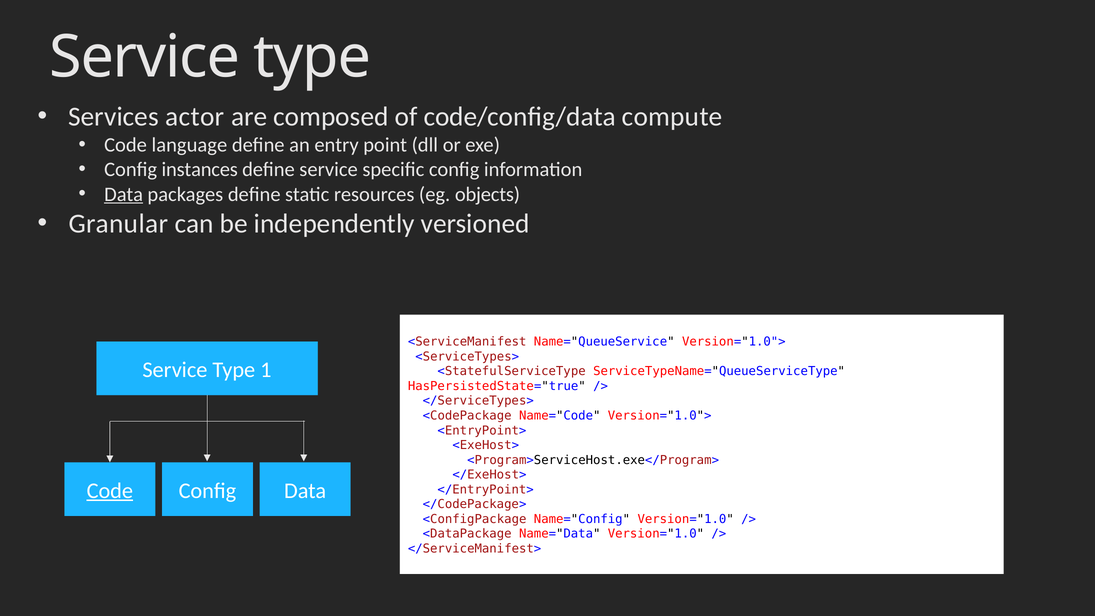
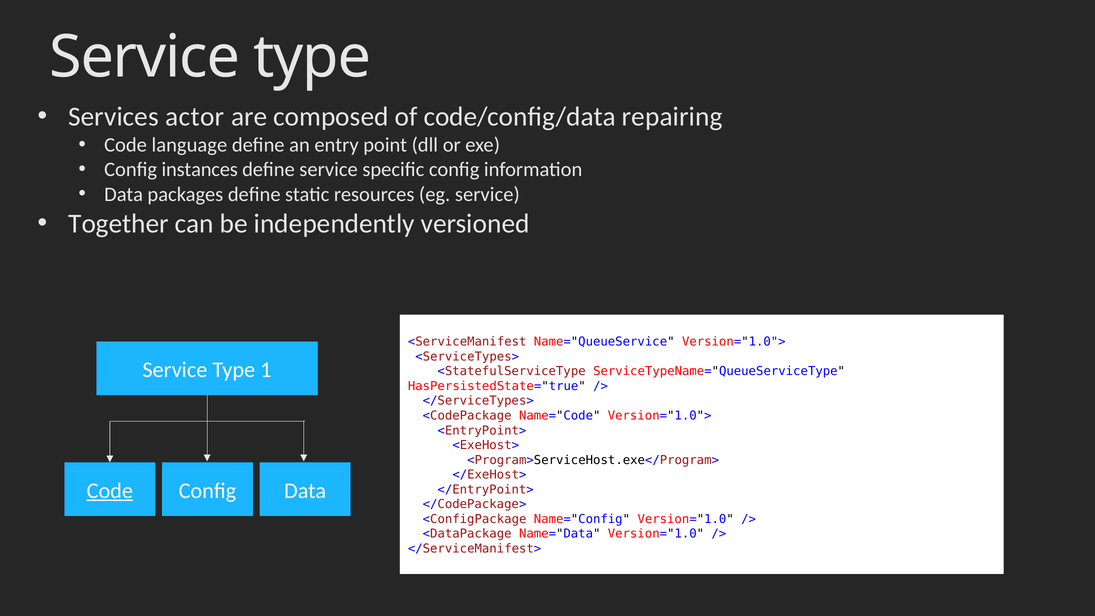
compute: compute -> repairing
Data at (124, 194) underline: present -> none
eg objects: objects -> service
Granular: Granular -> Together
